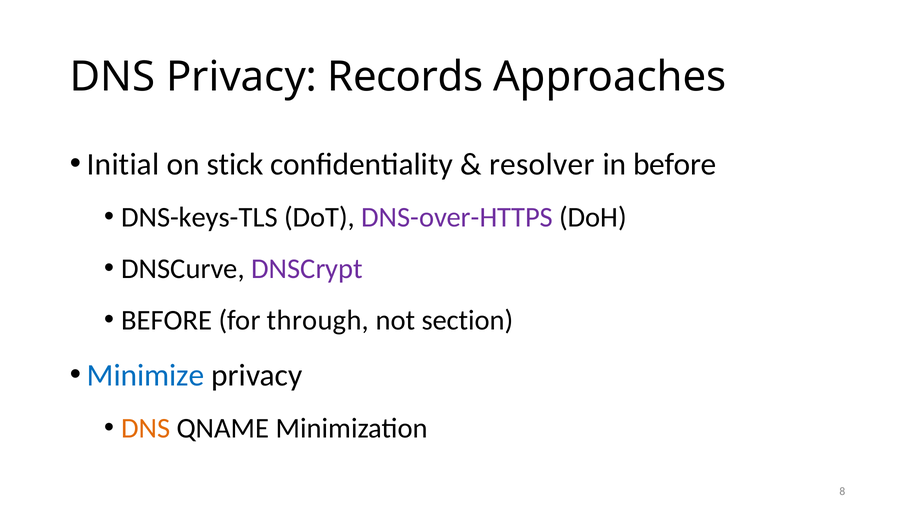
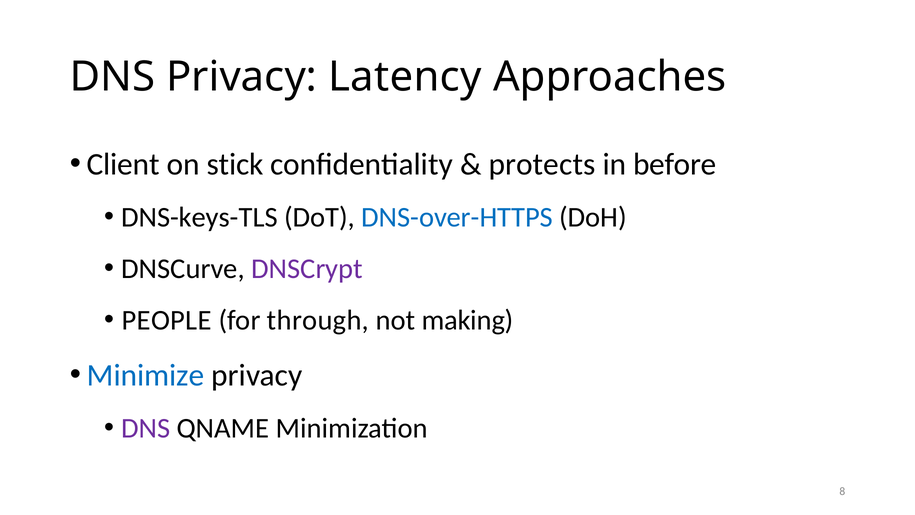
Records: Records -> Latency
Initial: Initial -> Client
resolver: resolver -> protects
DNS-over-HTTPS colour: purple -> blue
BEFORE at (167, 320): BEFORE -> PEOPLE
section: section -> making
DNS at (146, 428) colour: orange -> purple
